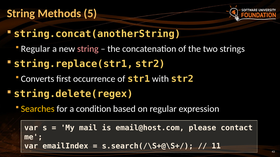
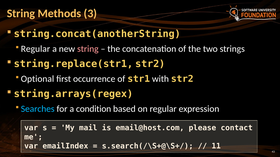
5: 5 -> 3
Converts: Converts -> Optional
string.delete(regex: string.delete(regex -> string.arrays(regex
Searches colour: yellow -> light blue
